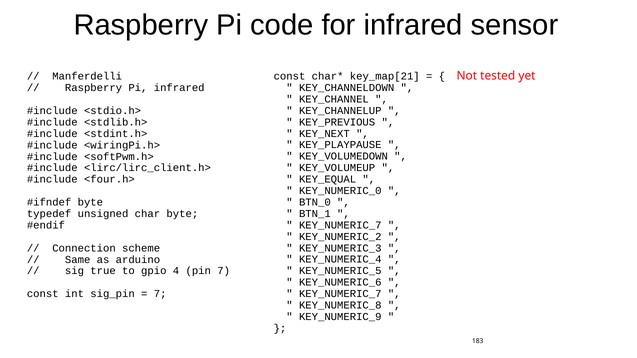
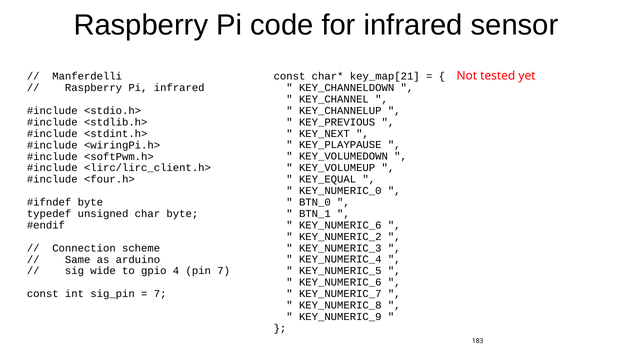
KEY_NUMERIC_7 at (340, 225): KEY_NUMERIC_7 -> KEY_NUMERIC_6
true: true -> wide
